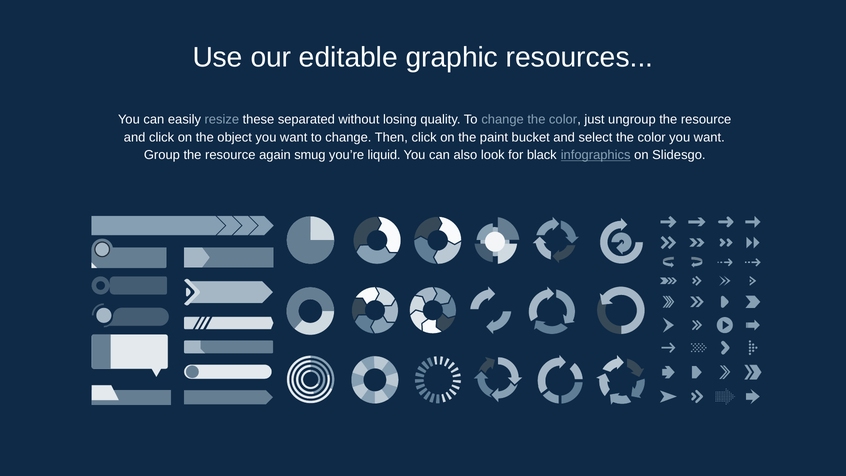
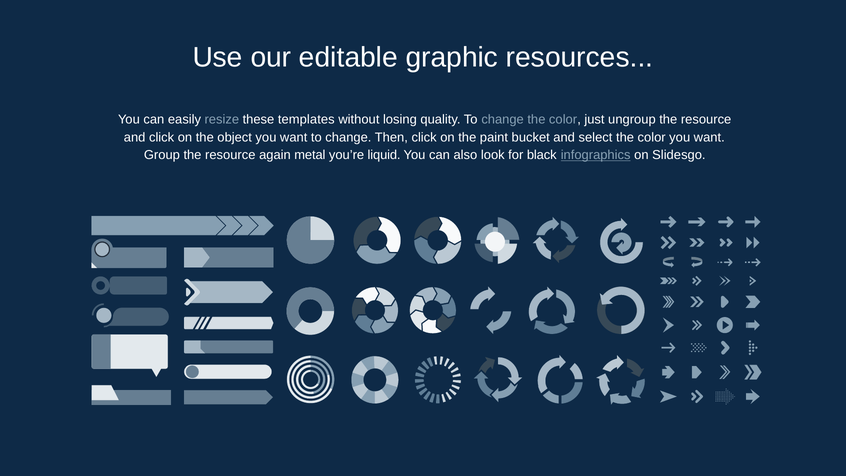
separated: separated -> templates
smug: smug -> metal
